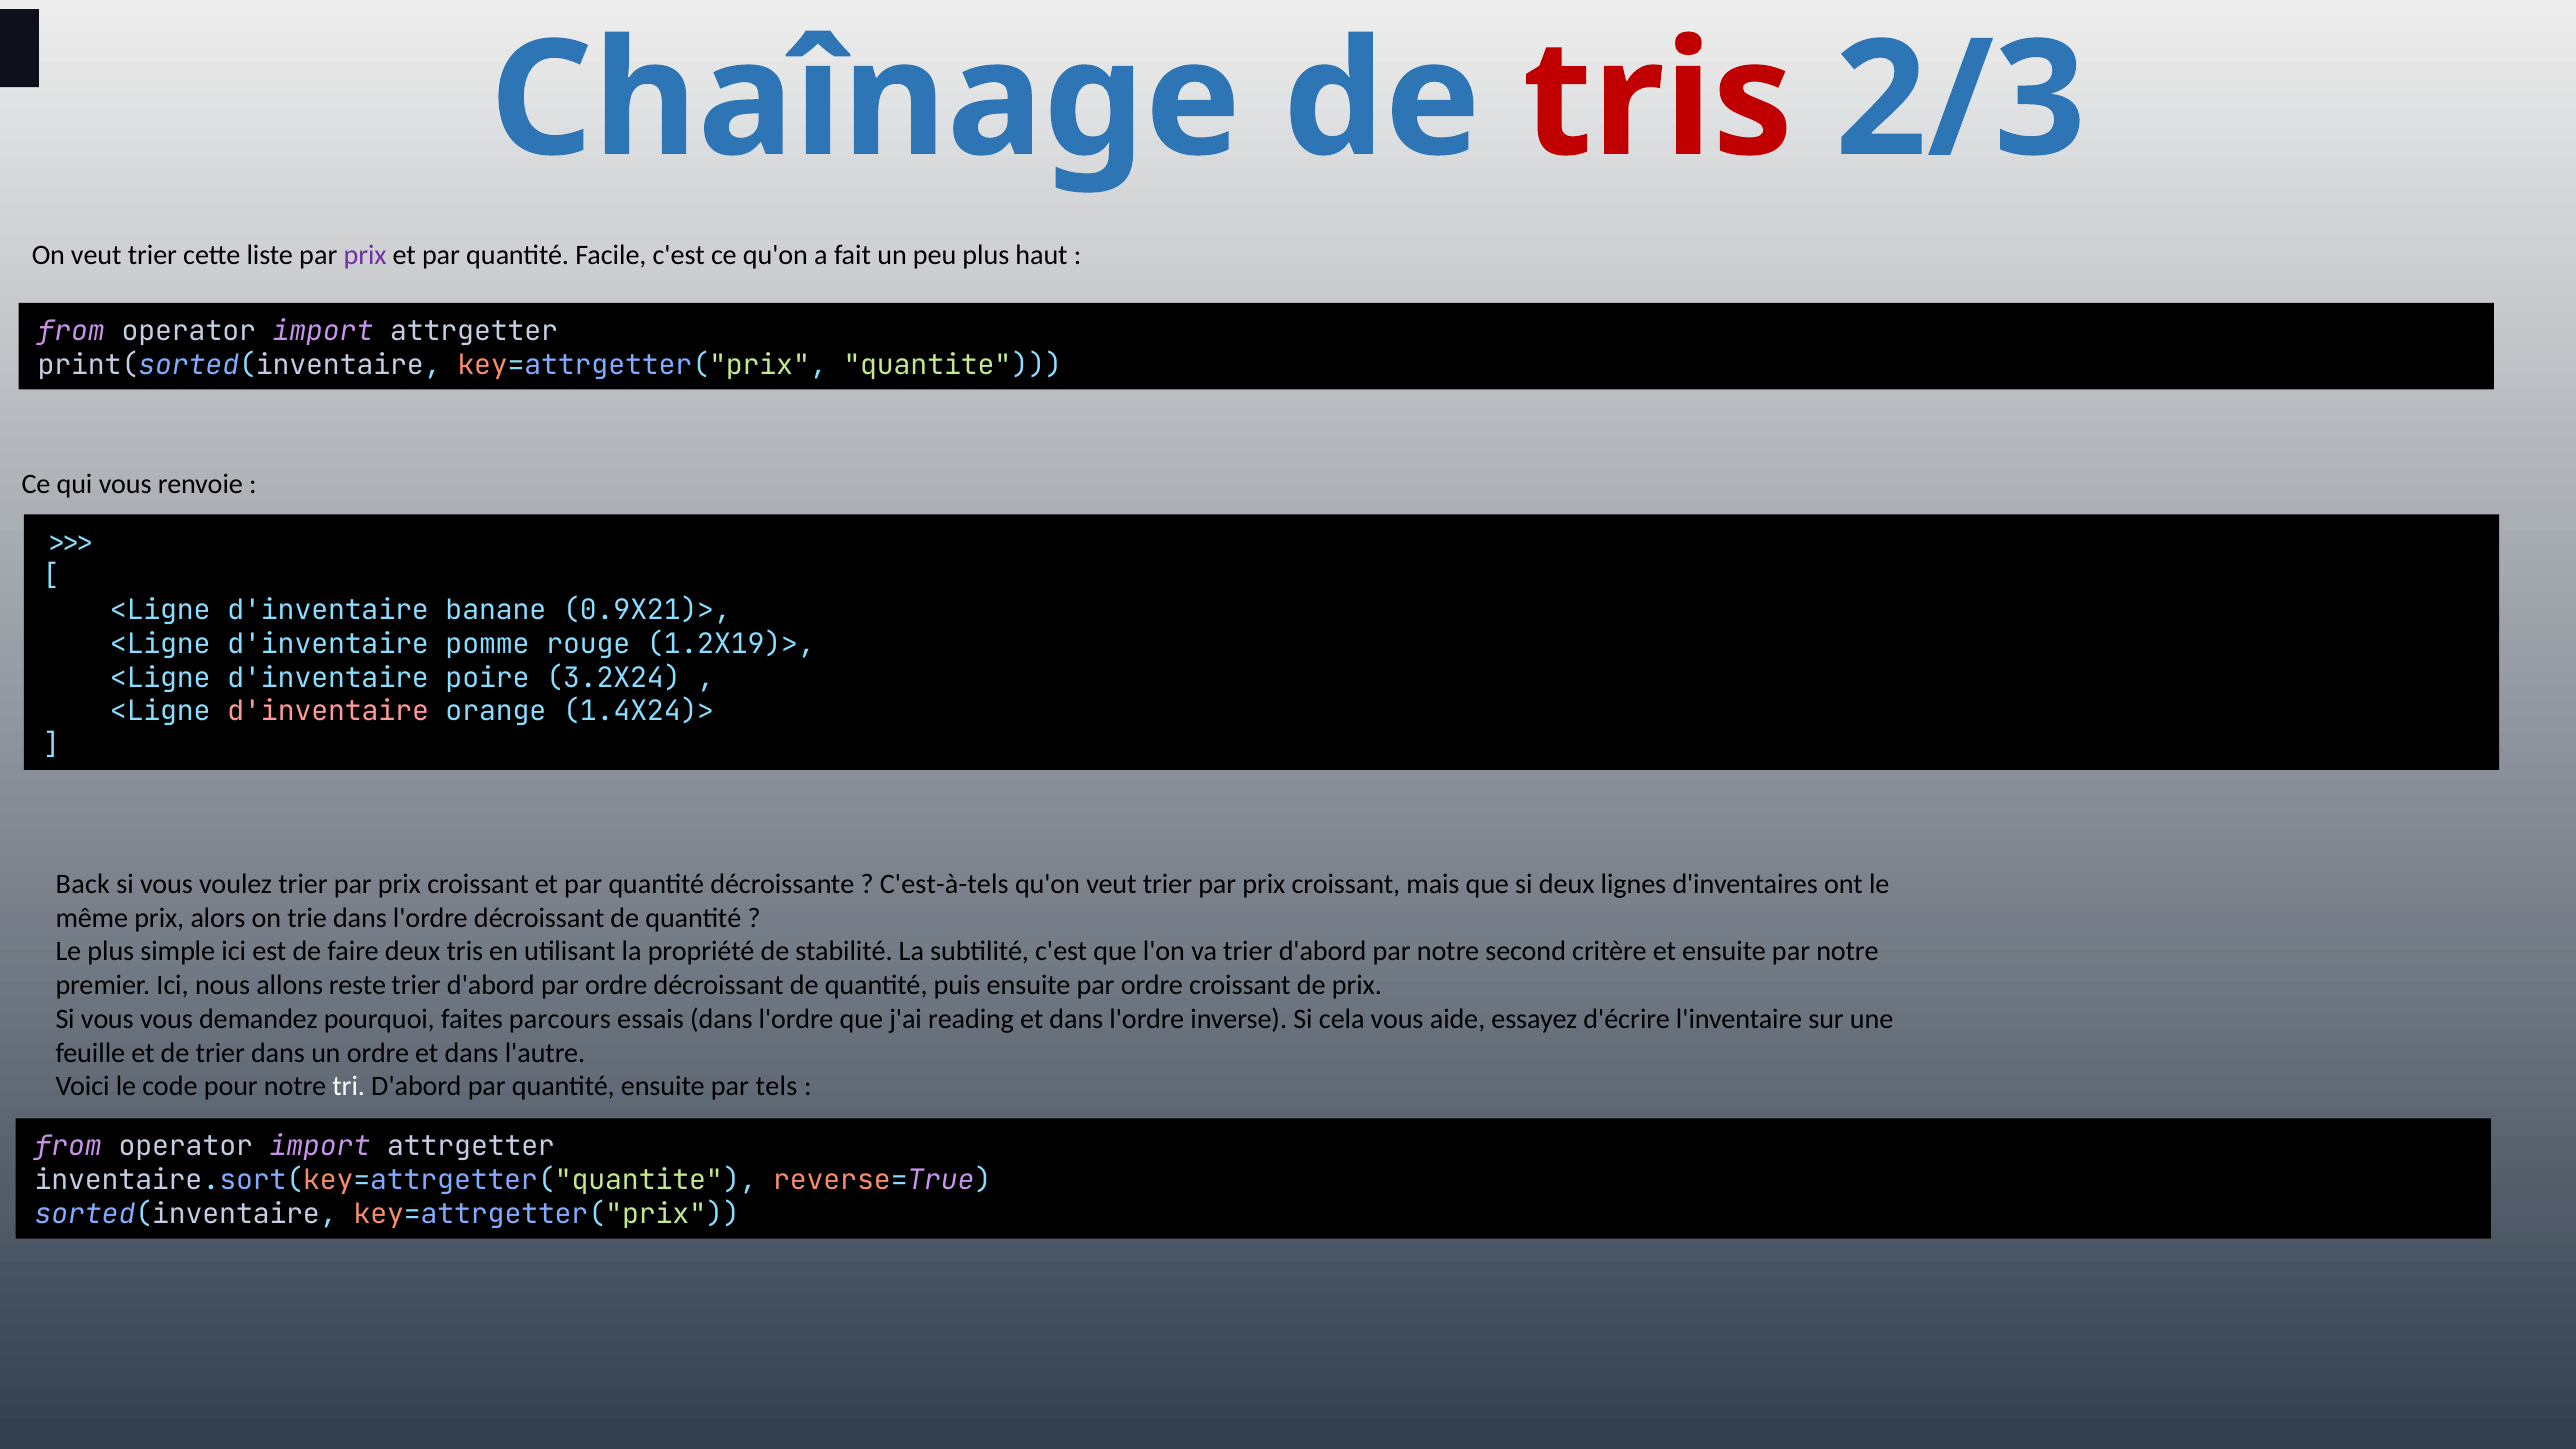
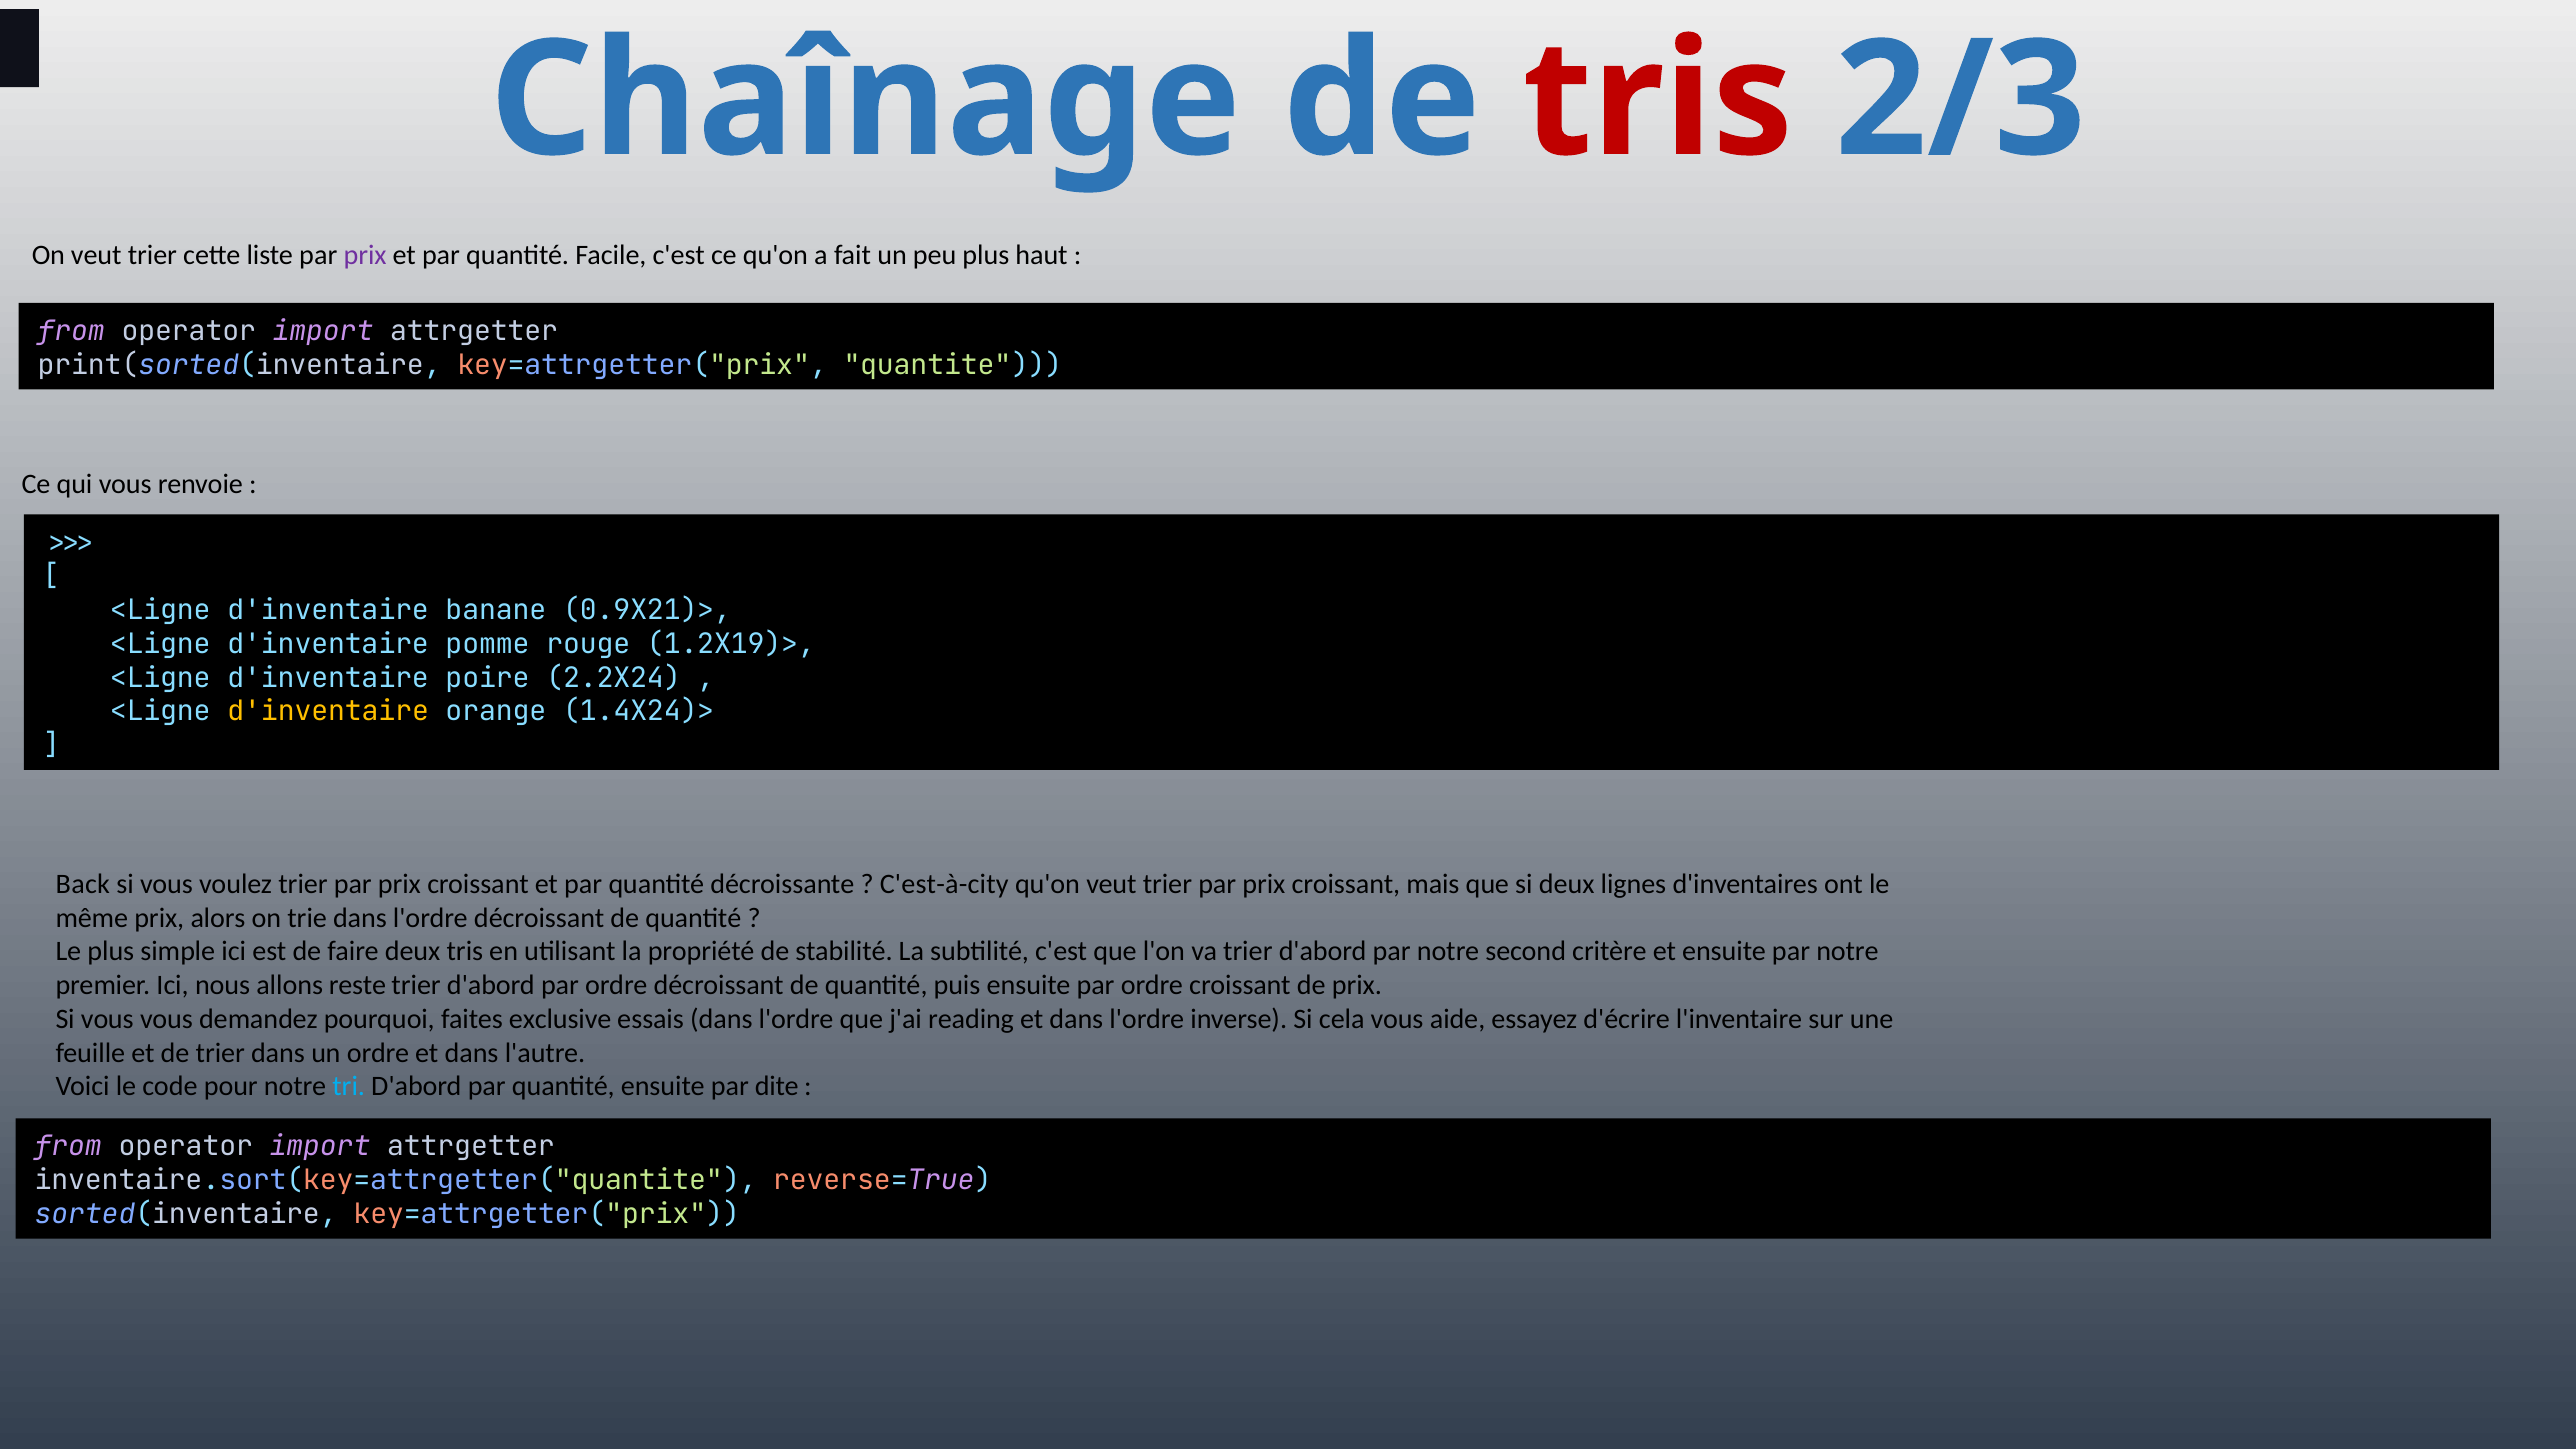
3.2X24)>: 3.2X24)> -> 2.2X24)>
d'inventaire at (328, 712) colour: pink -> yellow
C'est-à-tels: C'est-à-tels -> C'est-à-city
parcours: parcours -> exclusive
tri colour: white -> light blue
tels: tels -> dite
